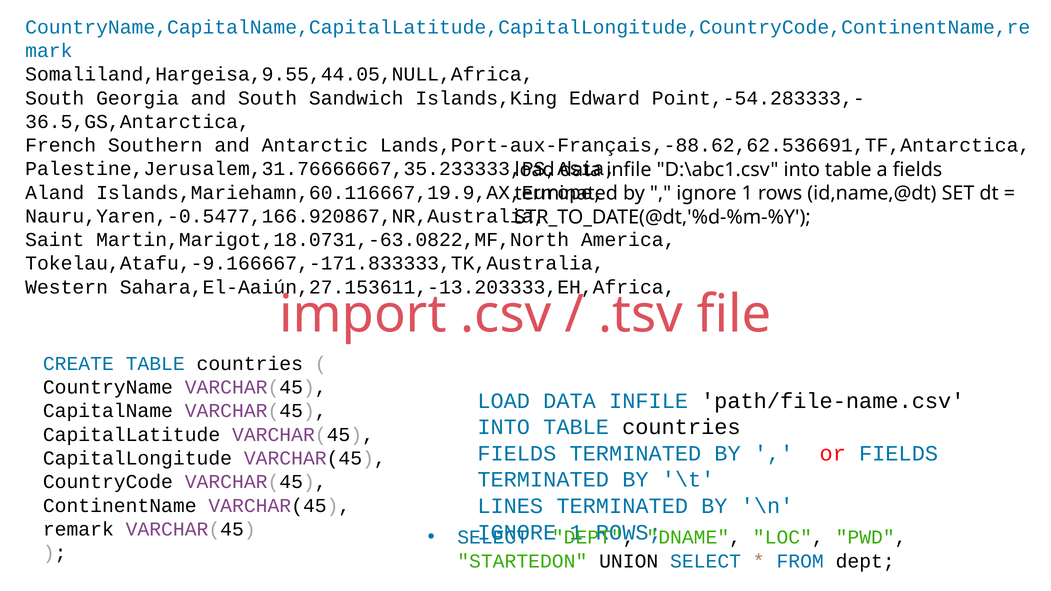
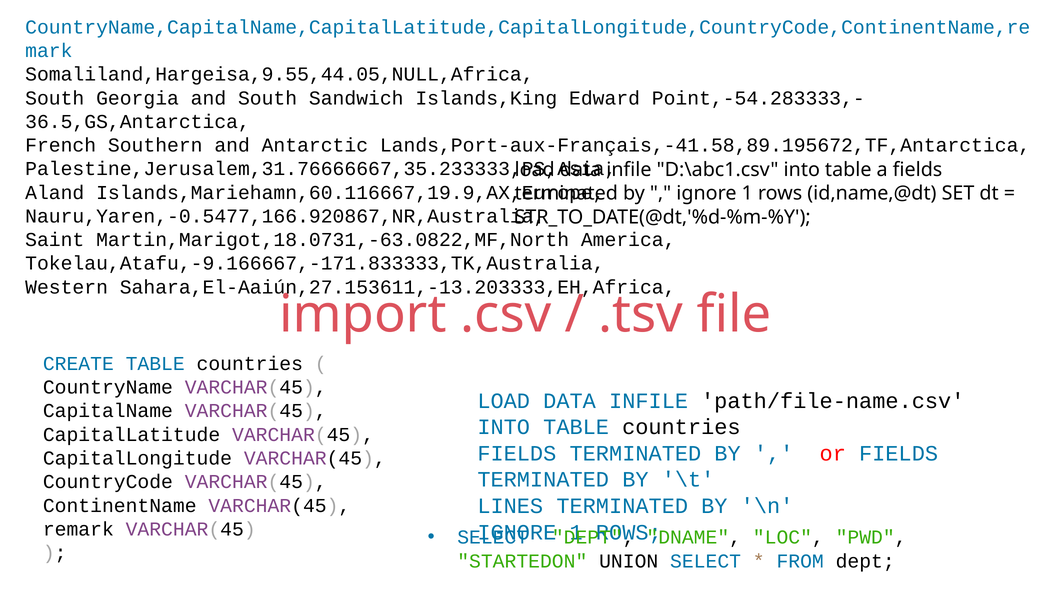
Lands,Port-aux-Français,-88.62,62.536691,TF,Antarctica: Lands,Port-aux-Français,-88.62,62.536691,TF,Antarctica -> Lands,Port-aux-Français,-41.58,89.195672,TF,Antarctica
